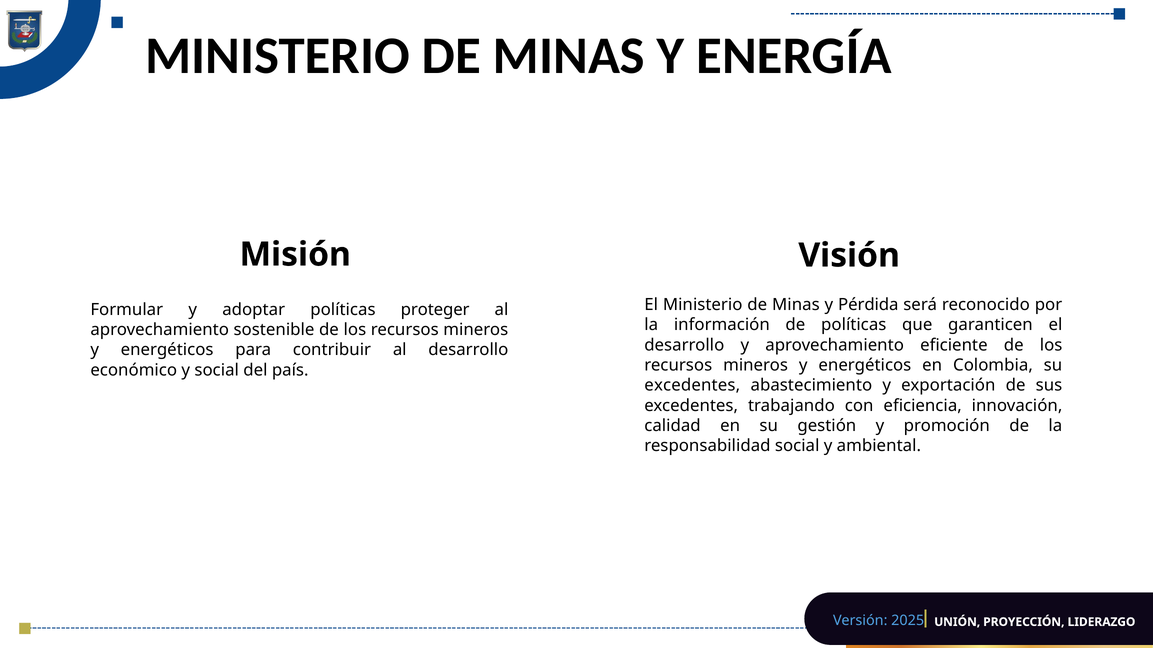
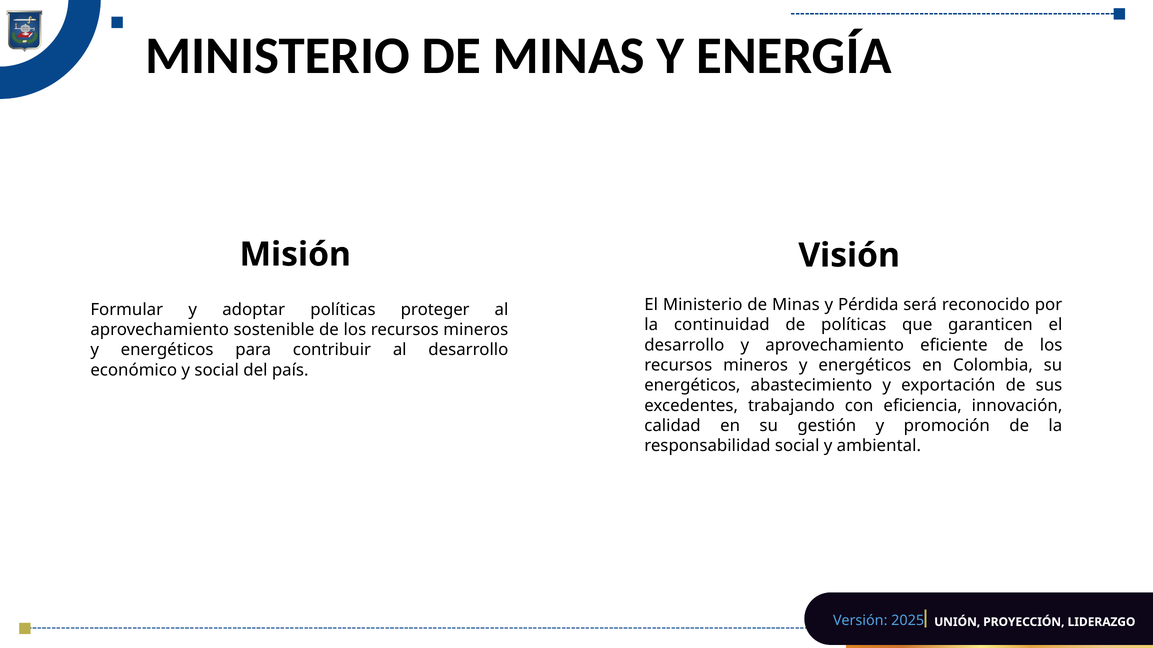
información: información -> continuidad
excedentes at (692, 386): excedentes -> energéticos
